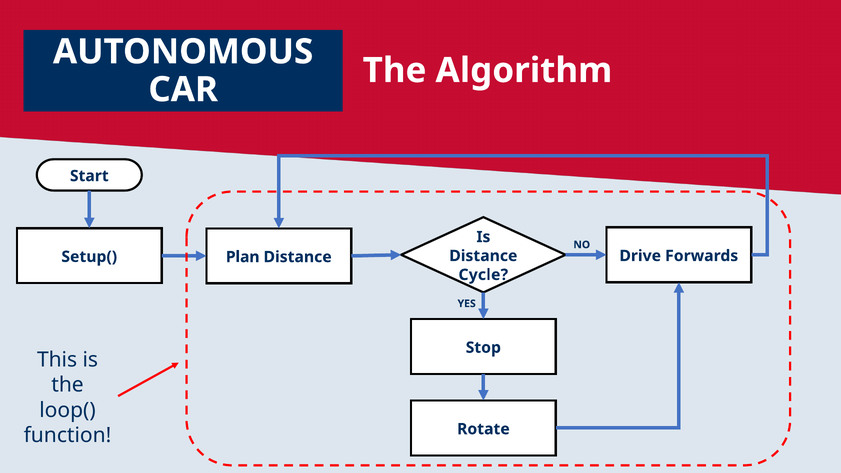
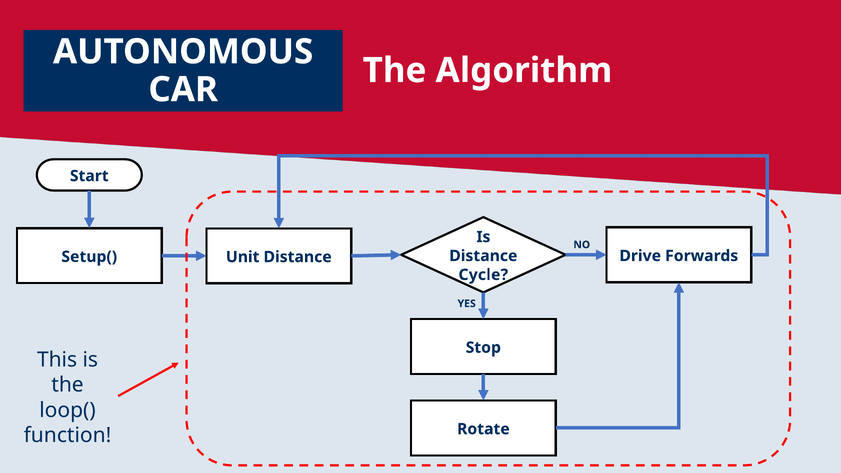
Plan: Plan -> Unit
